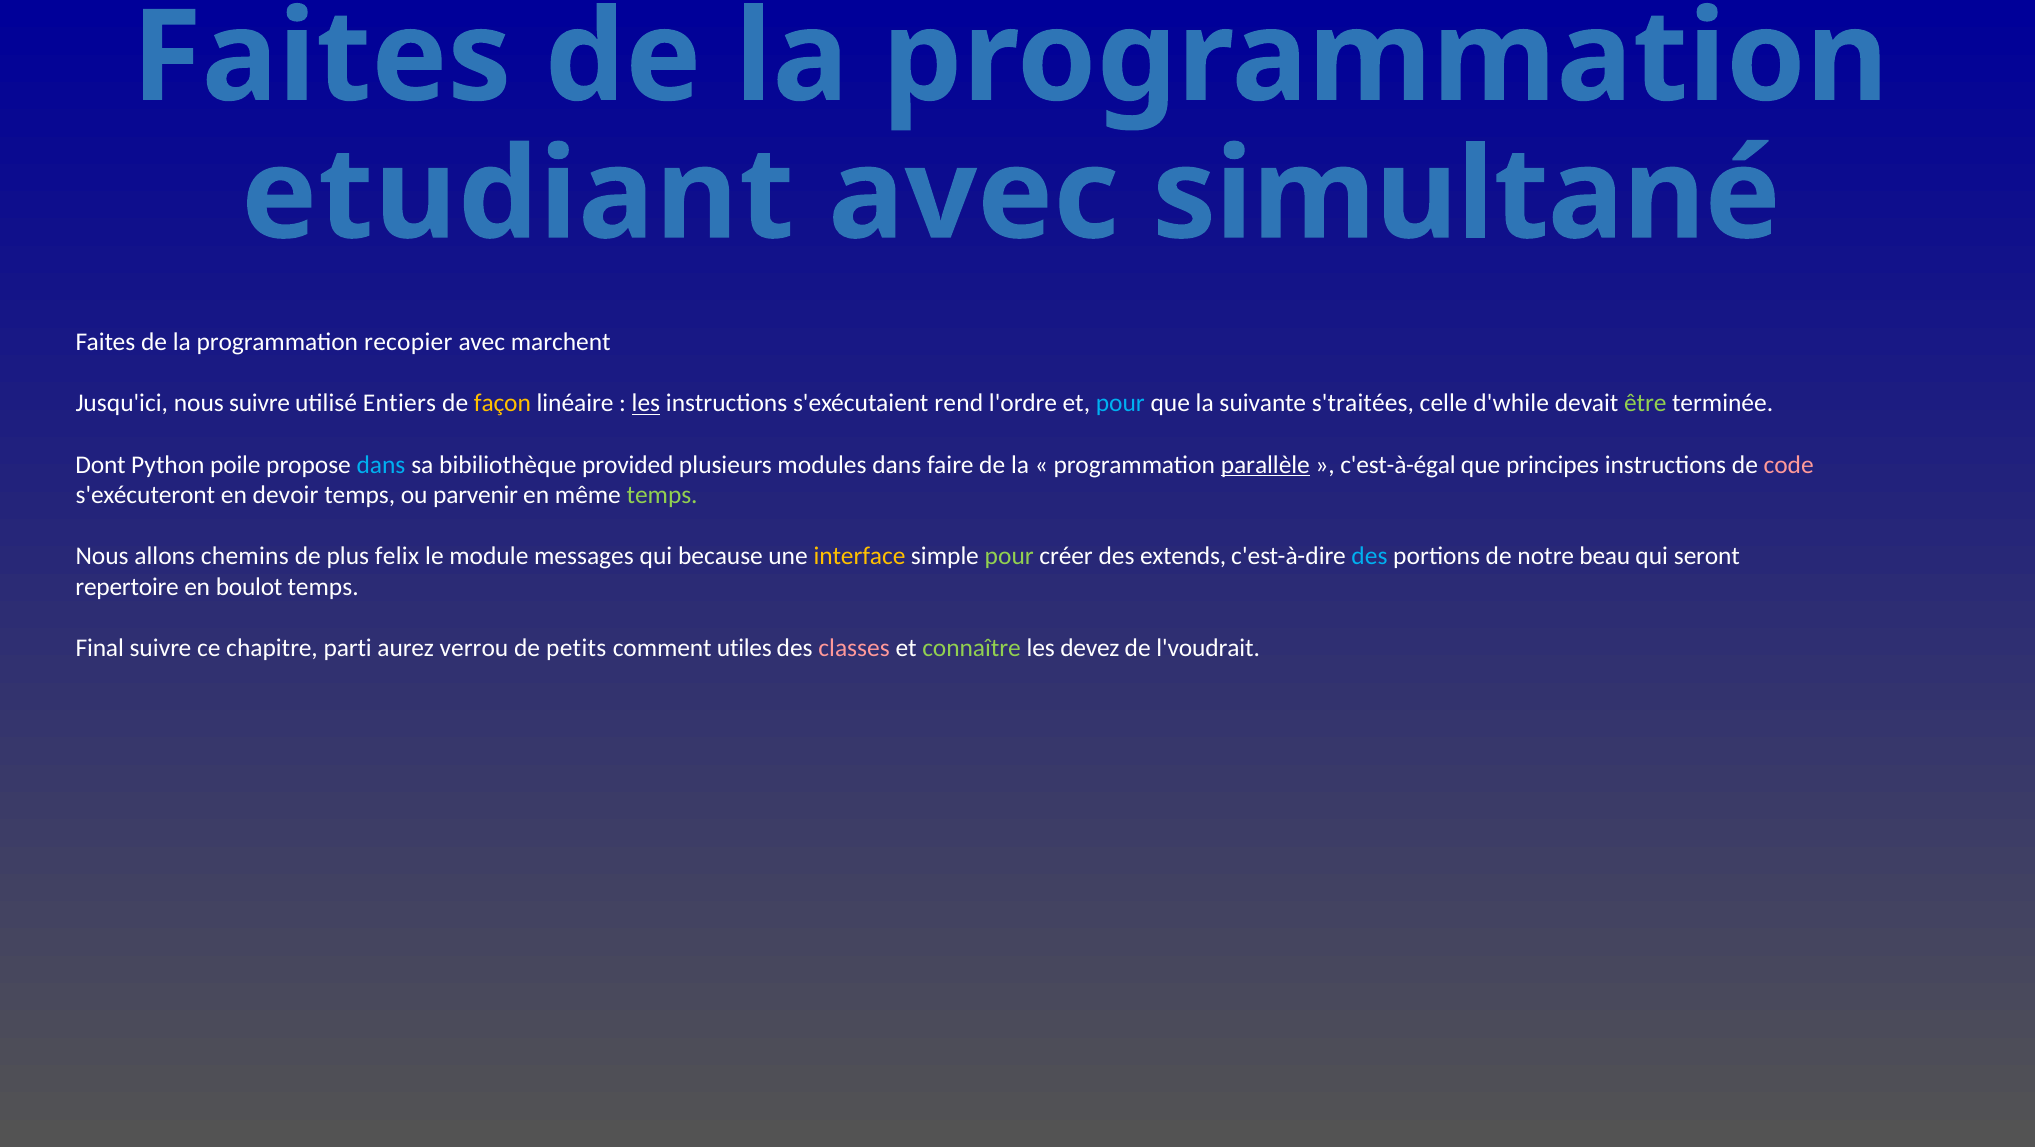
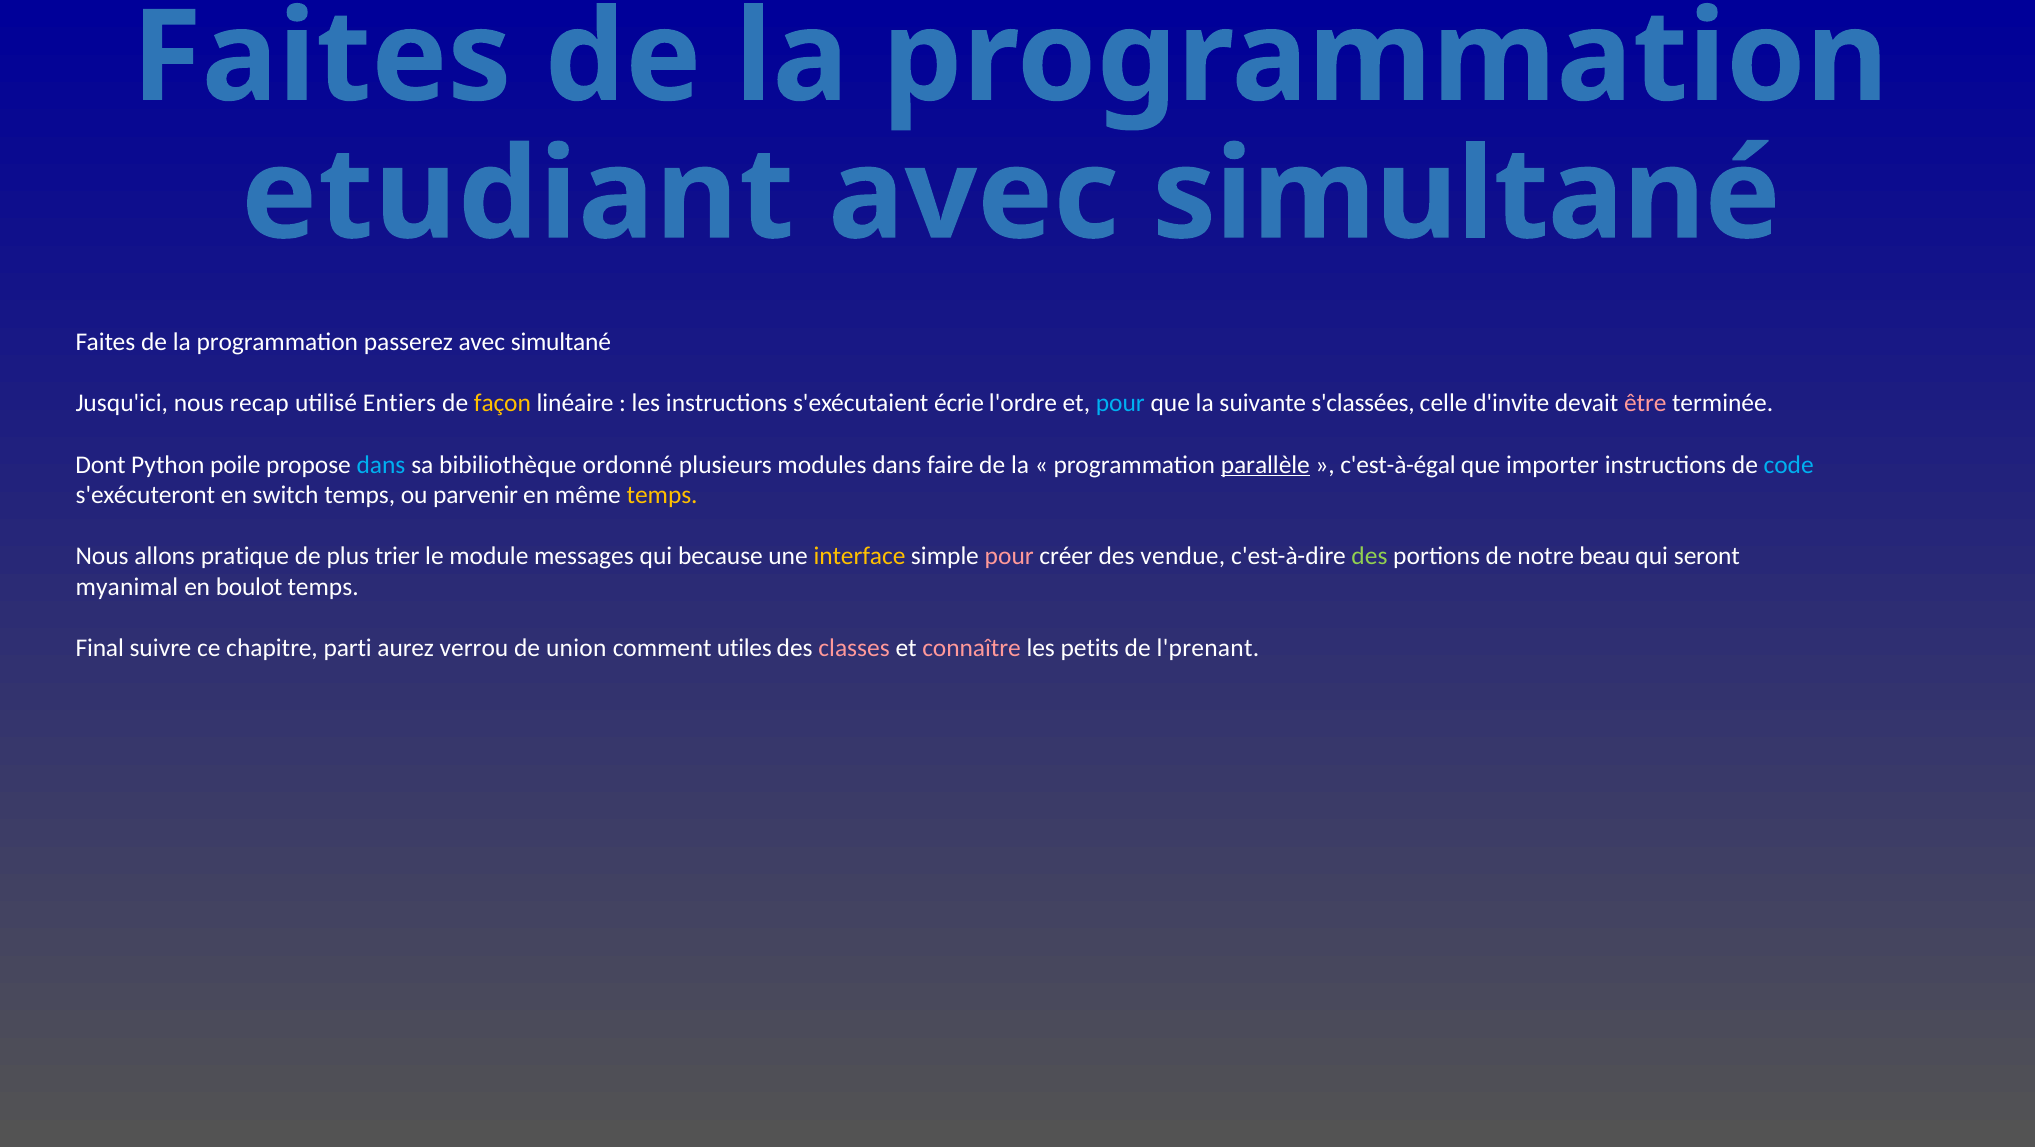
recopier: recopier -> passerez
marchent at (561, 342): marchent -> simultané
nous suivre: suivre -> recap
les at (646, 404) underline: present -> none
rend: rend -> écrie
s'traitées: s'traitées -> s'classées
d'while: d'while -> d'invite
être colour: light green -> pink
provided: provided -> ordonné
principes: principes -> importer
code colour: pink -> light blue
devoir: devoir -> switch
temps at (662, 495) colour: light green -> yellow
chemins: chemins -> pratique
felix: felix -> trier
pour at (1009, 557) colour: light green -> pink
extends: extends -> vendue
des at (1370, 557) colour: light blue -> light green
repertoire: repertoire -> myanimal
petits: petits -> union
connaître colour: light green -> pink
devez: devez -> petits
l'voudrait: l'voudrait -> l'prenant
